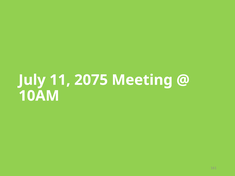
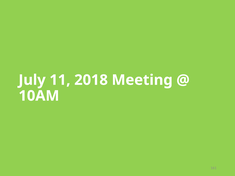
2075: 2075 -> 2018
